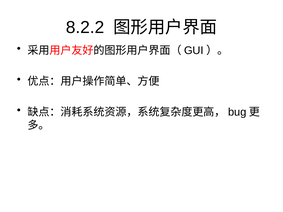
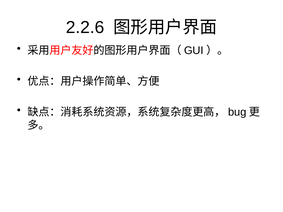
8.2.2: 8.2.2 -> 2.2.6
